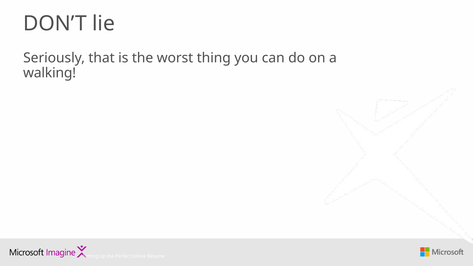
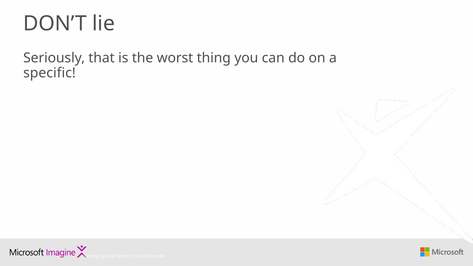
walking: walking -> specific
